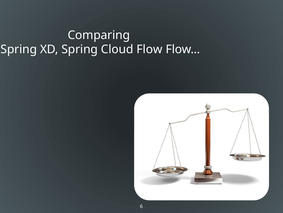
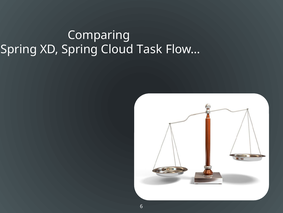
Flow: Flow -> Task
